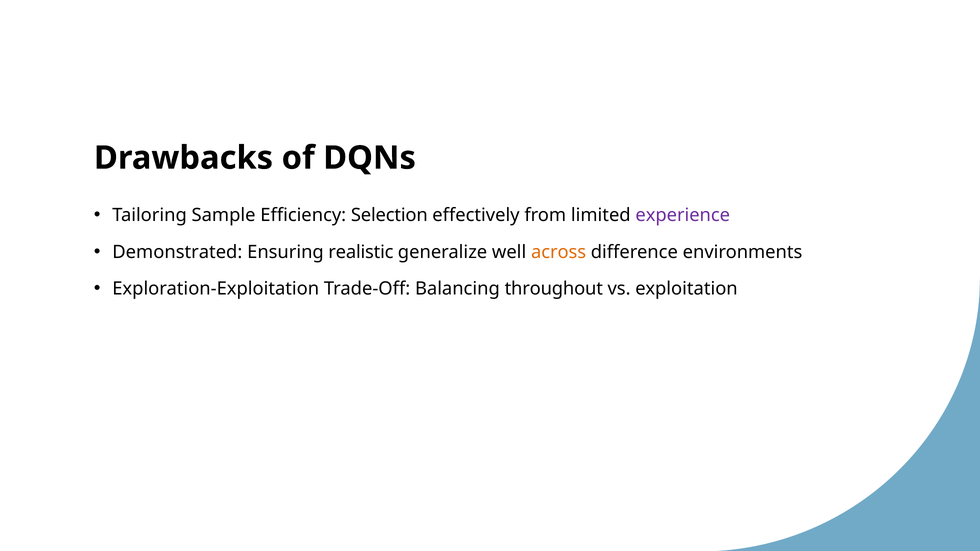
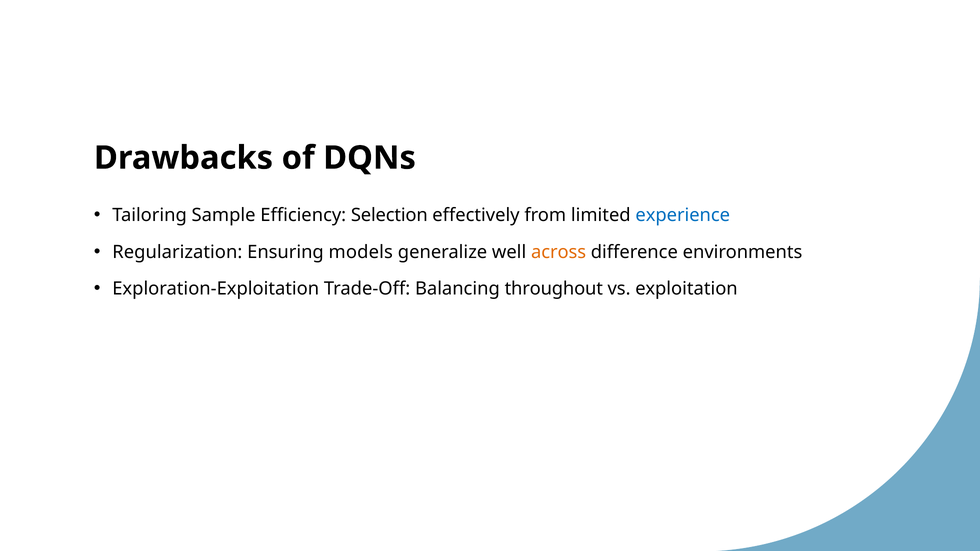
experience colour: purple -> blue
Demonstrated: Demonstrated -> Regularization
realistic: realistic -> models
